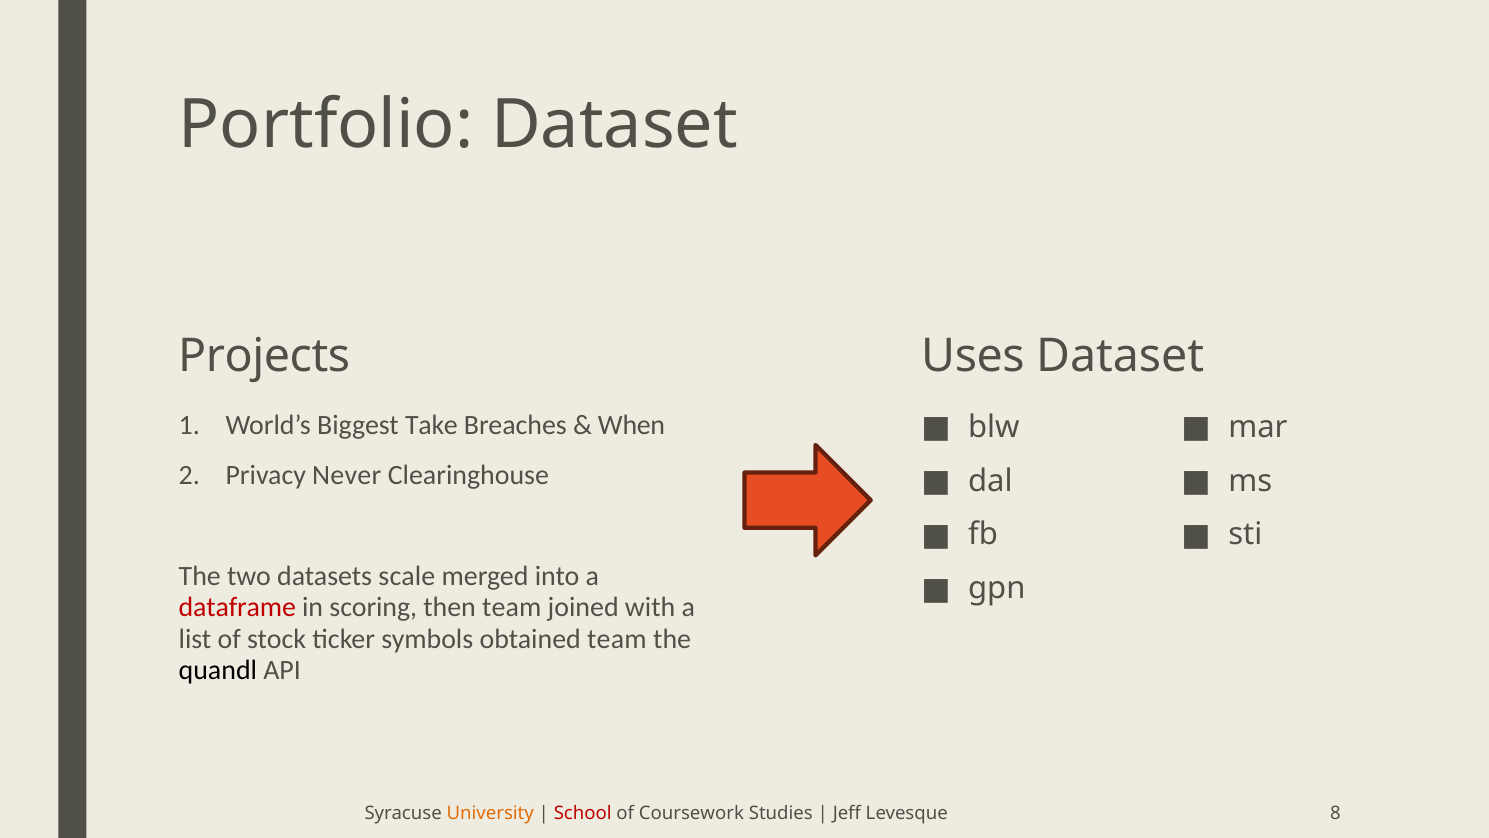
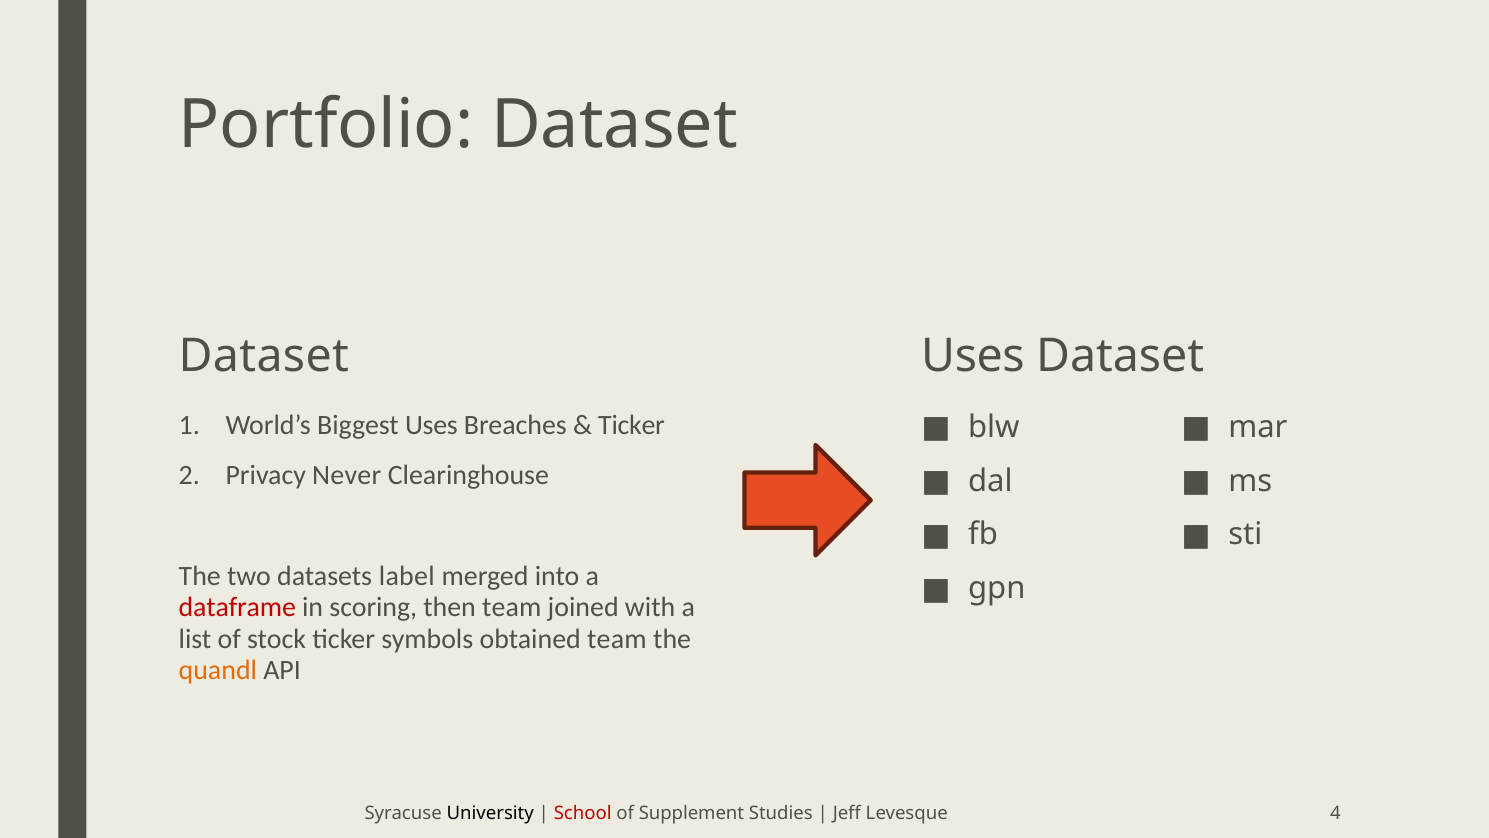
Projects at (264, 356): Projects -> Dataset
Biggest Take: Take -> Uses
When at (632, 425): When -> Ticker
scale: scale -> label
quandl colour: black -> orange
University colour: orange -> black
Coursework: Coursework -> Supplement
8: 8 -> 4
